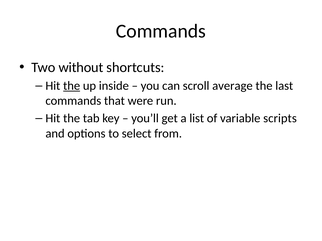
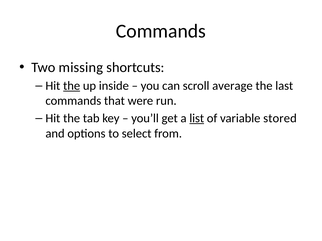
without: without -> missing
list underline: none -> present
scripts: scripts -> stored
